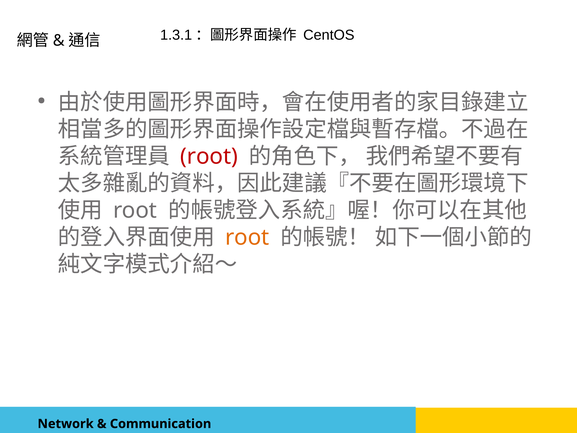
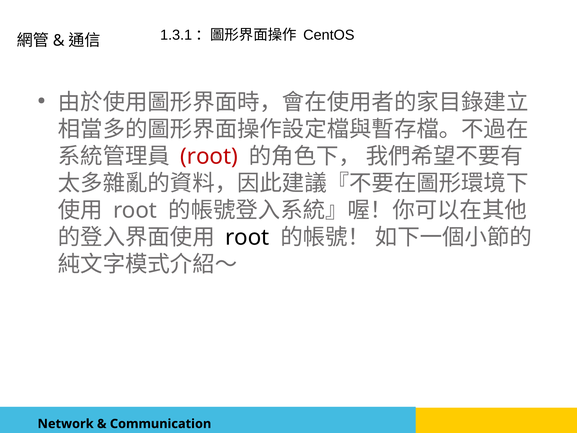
root at (247, 237) colour: orange -> black
